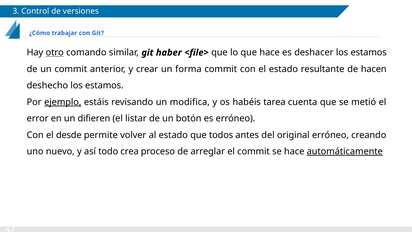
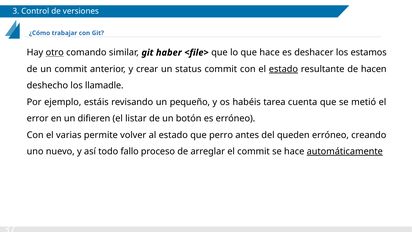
forma: forma -> status
estado at (283, 69) underline: none -> present
deshecho los estamos: estamos -> llamadle
ejemplo underline: present -> none
modifica: modifica -> pequeño
desde: desde -> varias
todos: todos -> perro
original: original -> queden
crea: crea -> fallo
